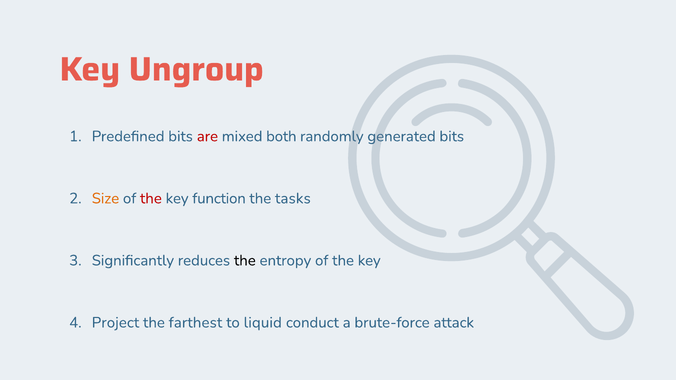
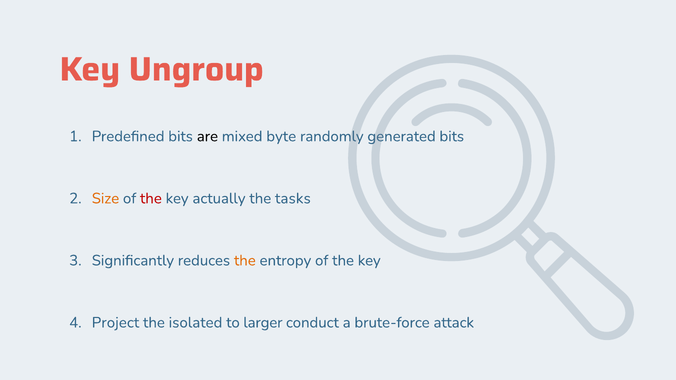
are colour: red -> black
both: both -> byte
function: function -> actually
the at (245, 261) colour: black -> orange
farthest: farthest -> isolated
liquid: liquid -> larger
